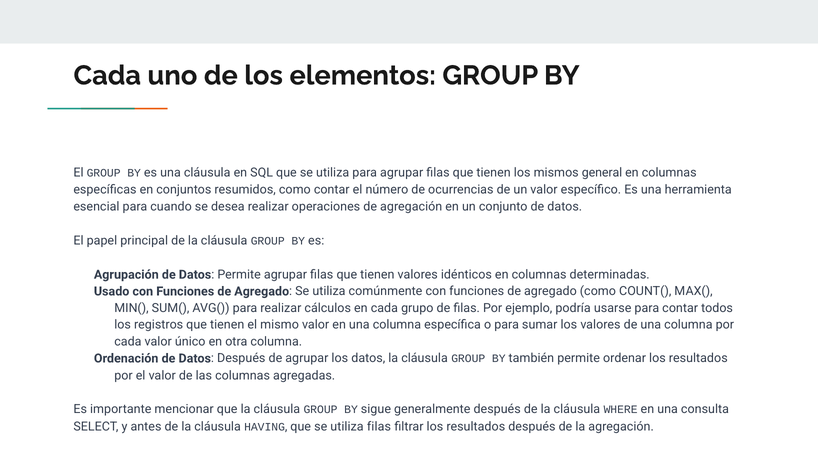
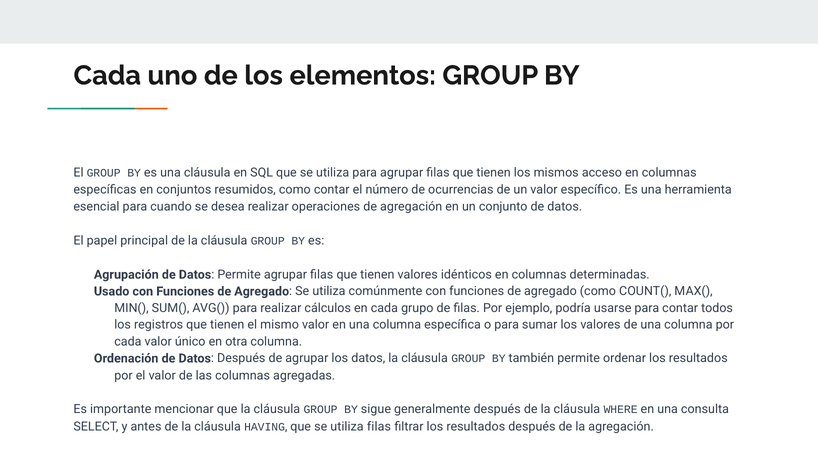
general: general -> acceso
